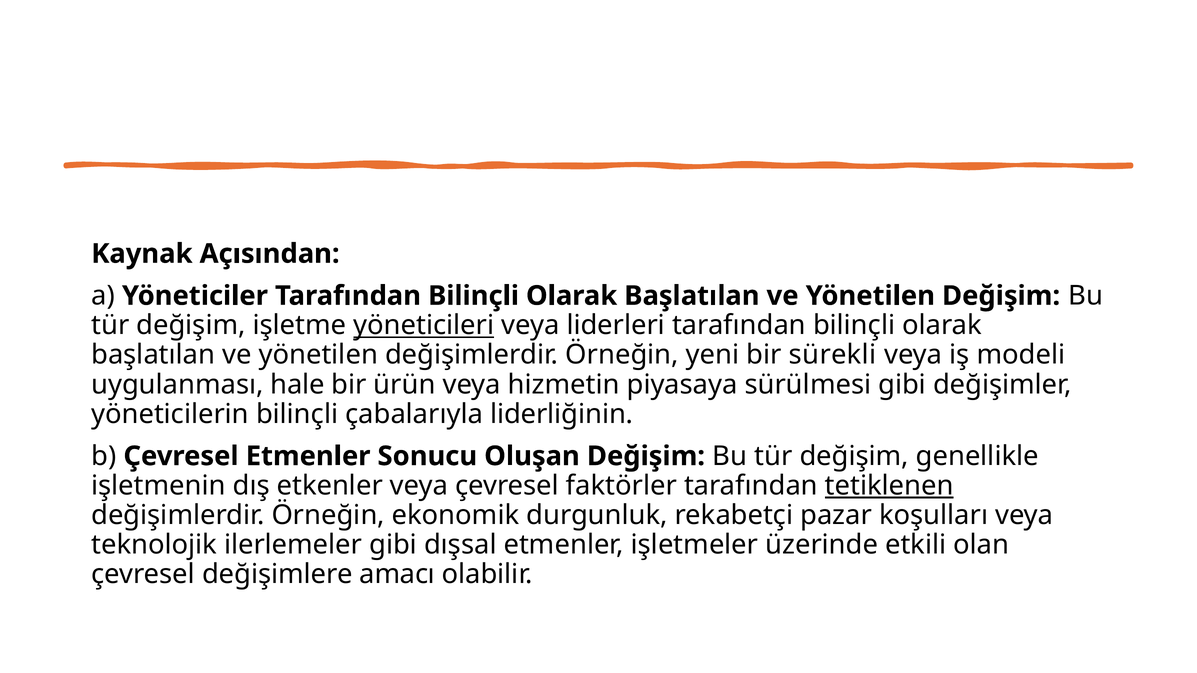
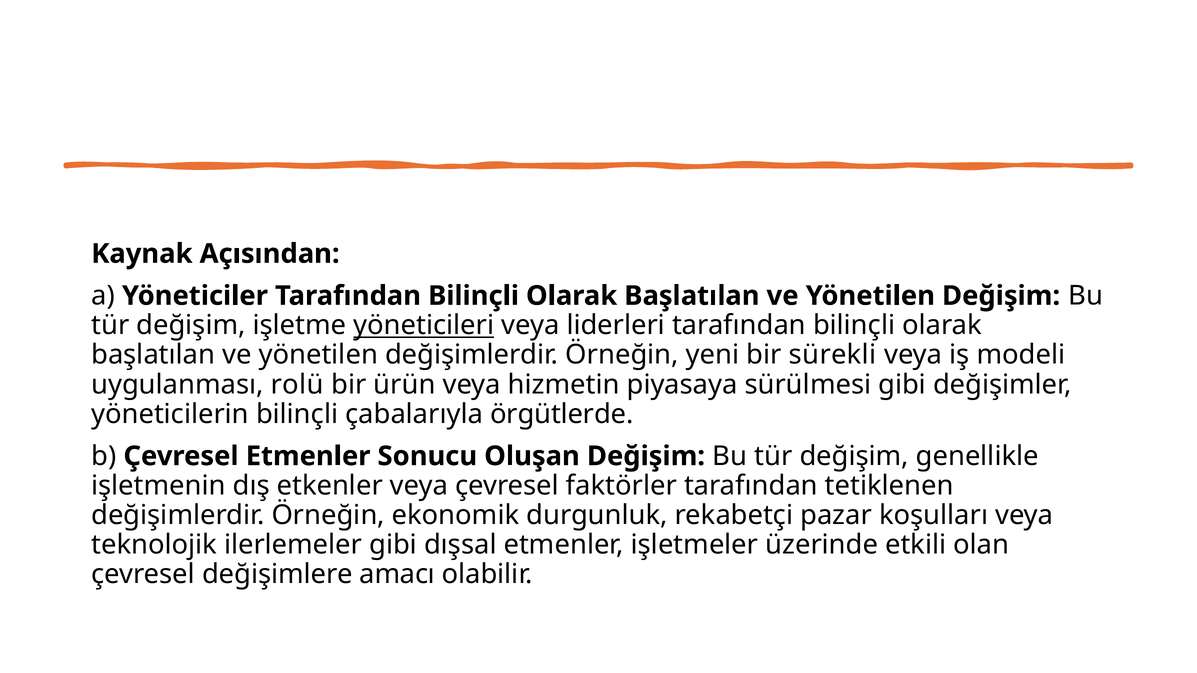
hale: hale -> rolü
liderliğinin: liderliğinin -> örgütlerde
tetiklenen underline: present -> none
